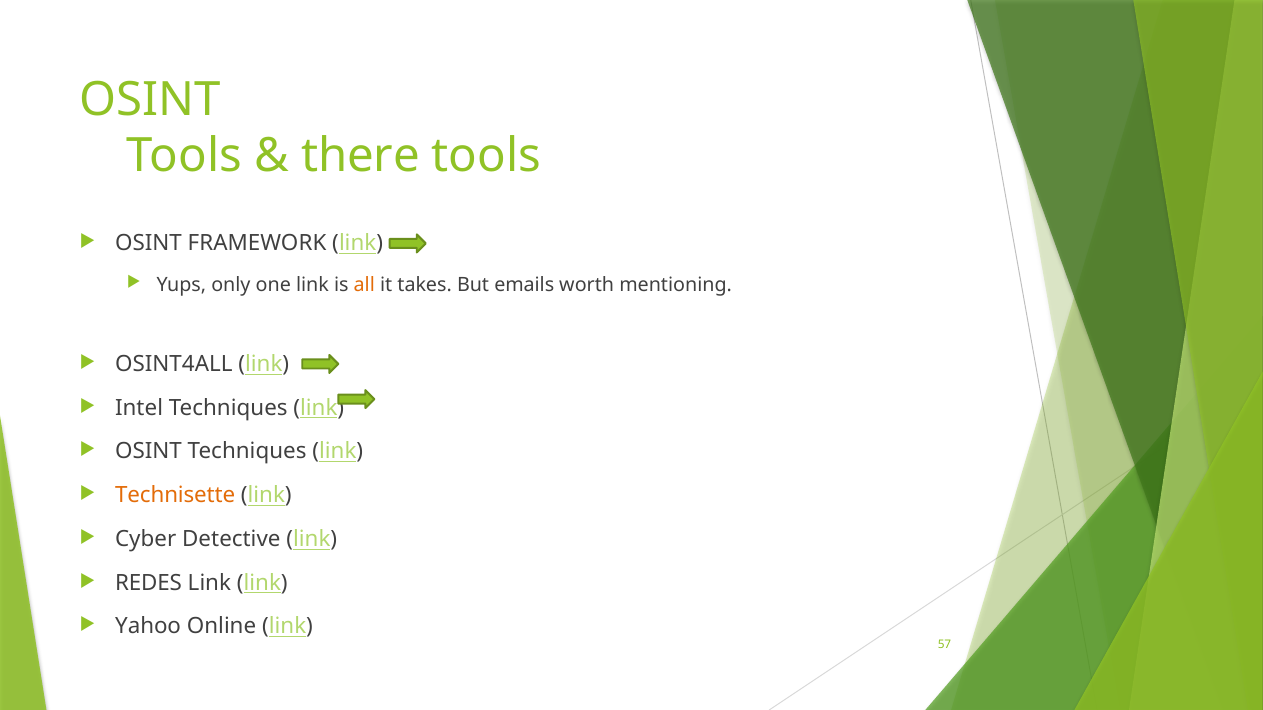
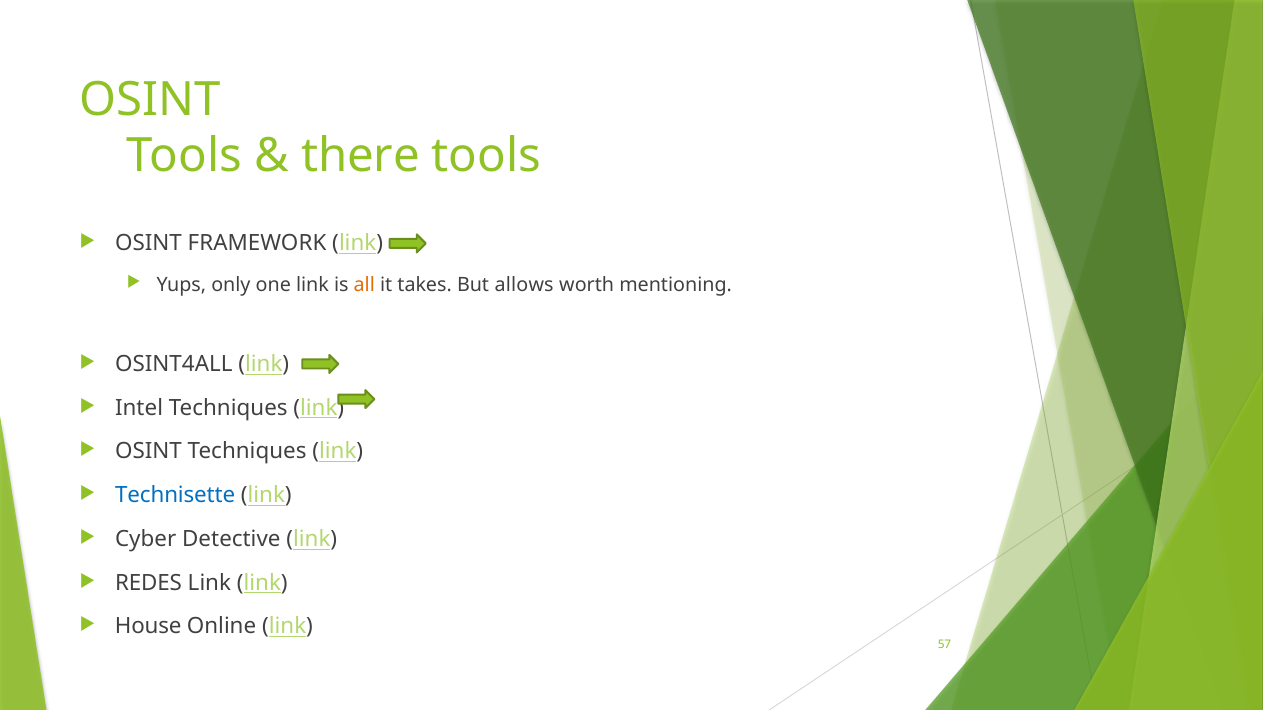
emails: emails -> allows
Technisette colour: orange -> blue
Yahoo: Yahoo -> House
